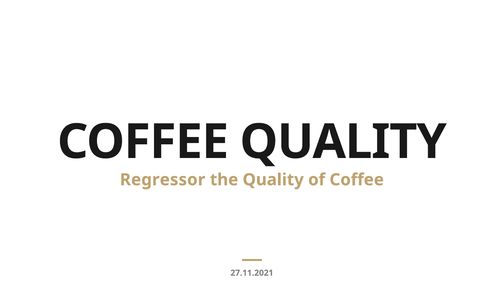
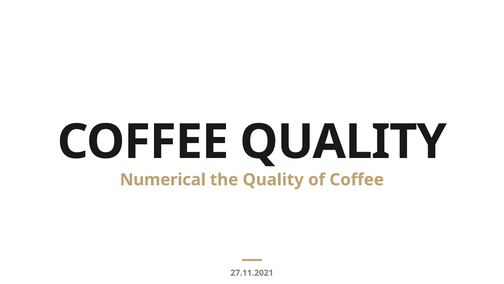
Regressor: Regressor -> Numerical
